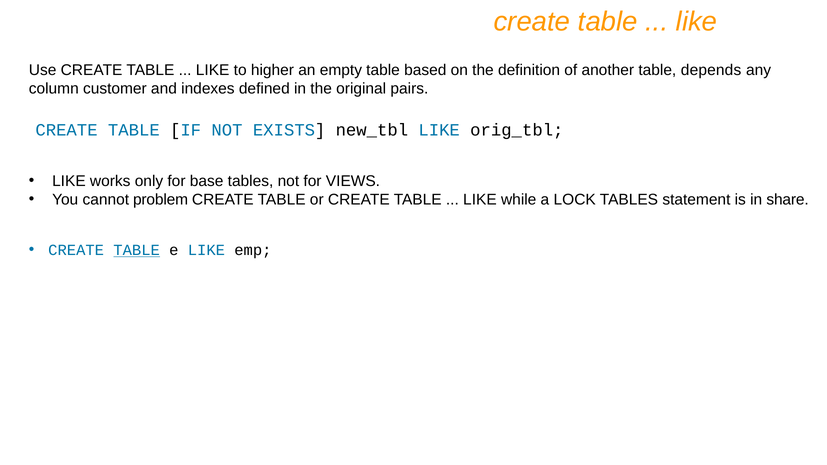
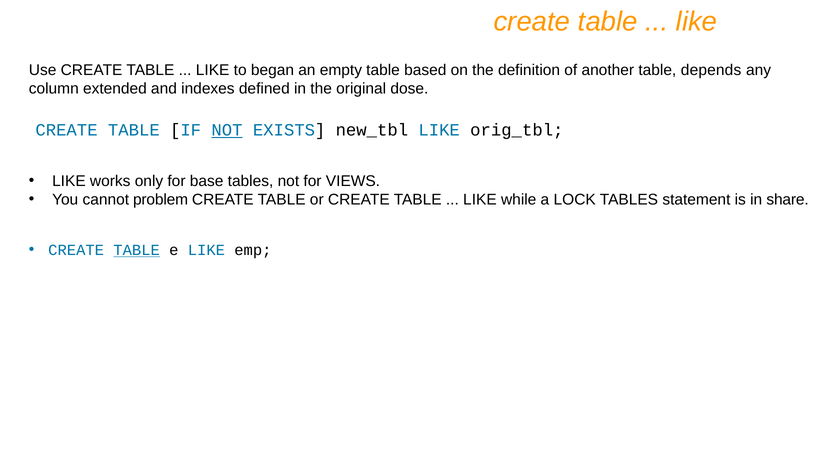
higher: higher -> began
customer: customer -> extended
pairs: pairs -> dose
NOT at (227, 130) underline: none -> present
